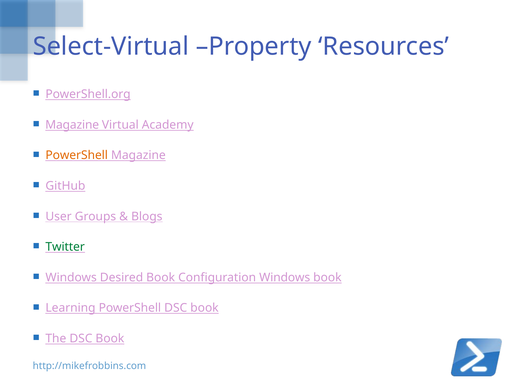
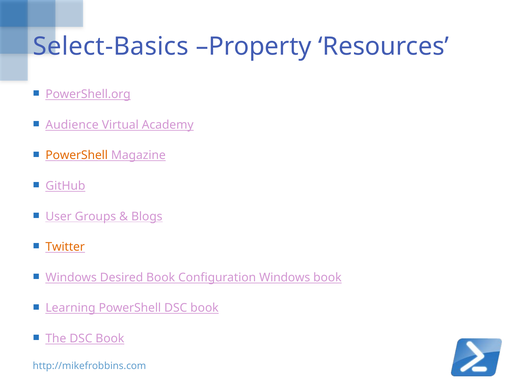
Select-Virtual: Select-Virtual -> Select-Basics
Magazine at (72, 125): Magazine -> Audience
Twitter colour: green -> orange
